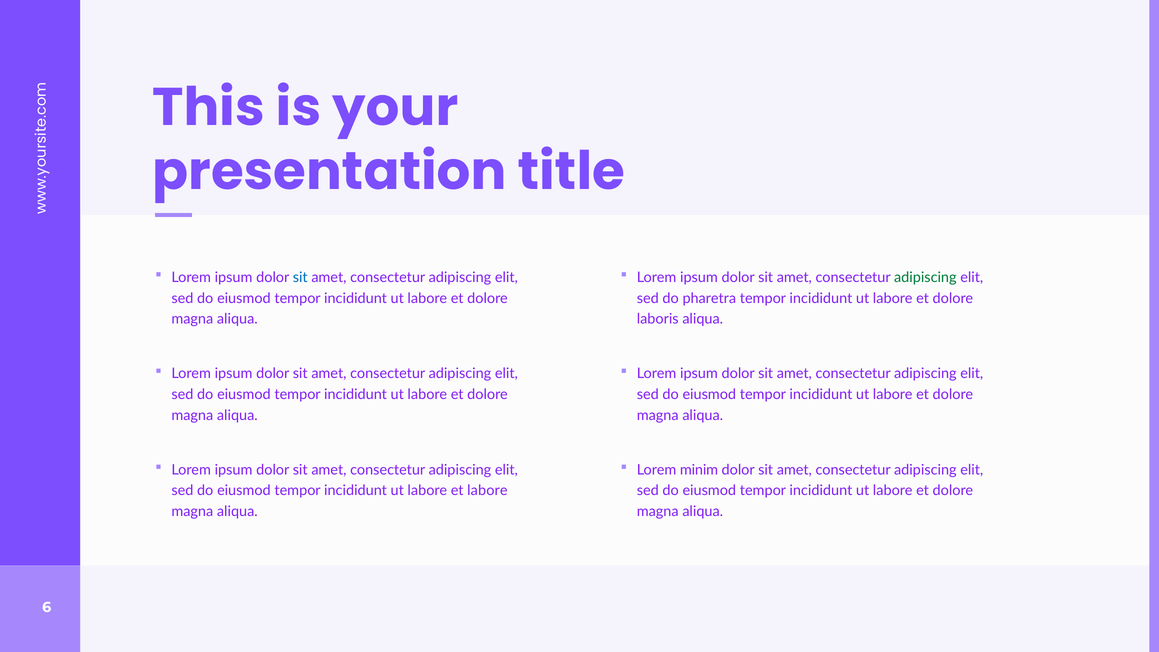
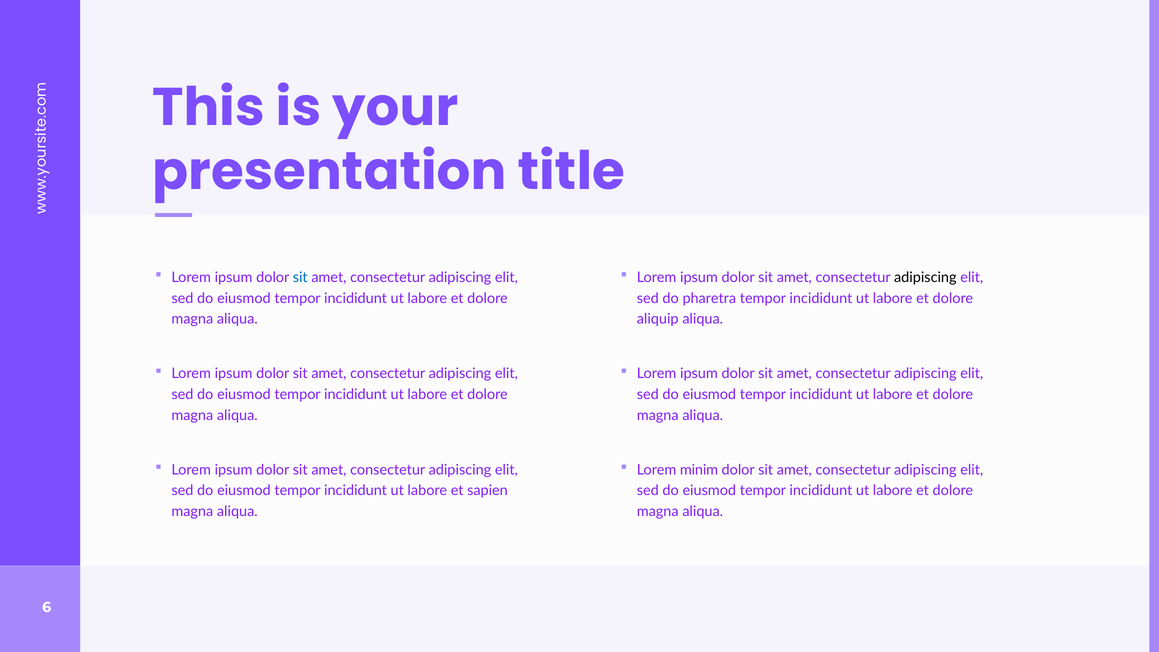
adipiscing at (925, 277) colour: green -> black
laboris: laboris -> aliquip
et labore: labore -> sapien
